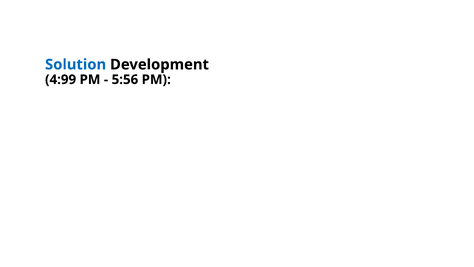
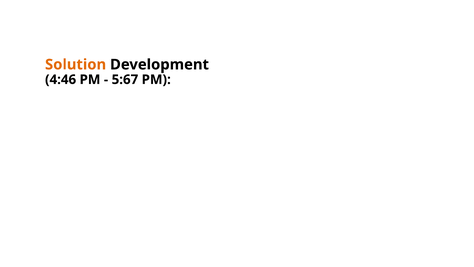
Solution colour: blue -> orange
4:99: 4:99 -> 4:46
5:56: 5:56 -> 5:67
